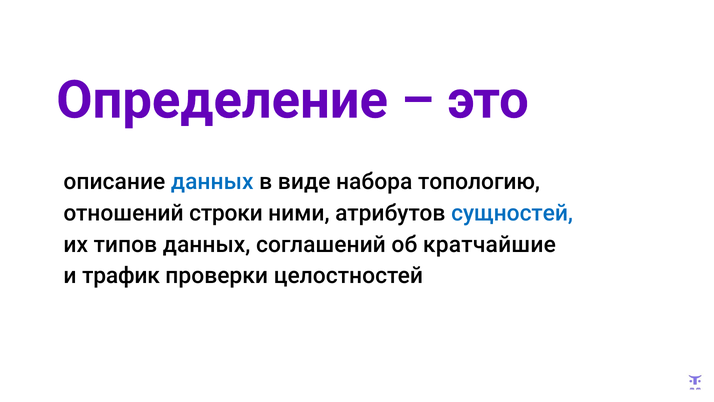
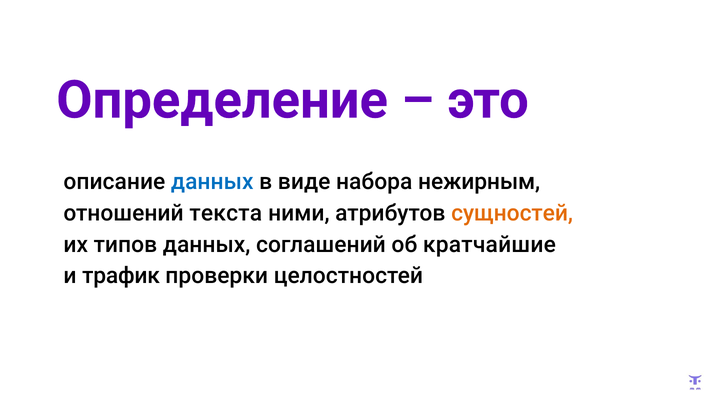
топологию: топологию -> нежирным
строки: строки -> текста
сущностей colour: blue -> orange
